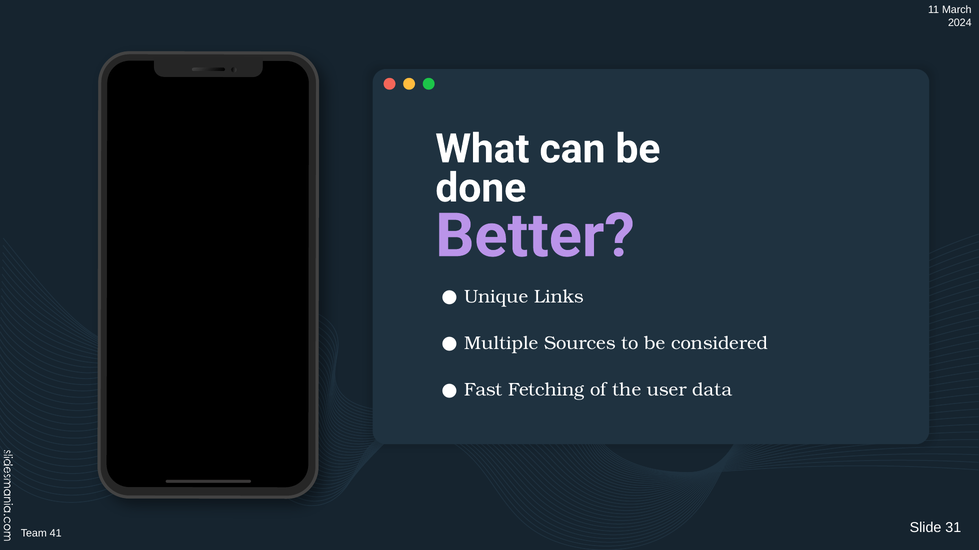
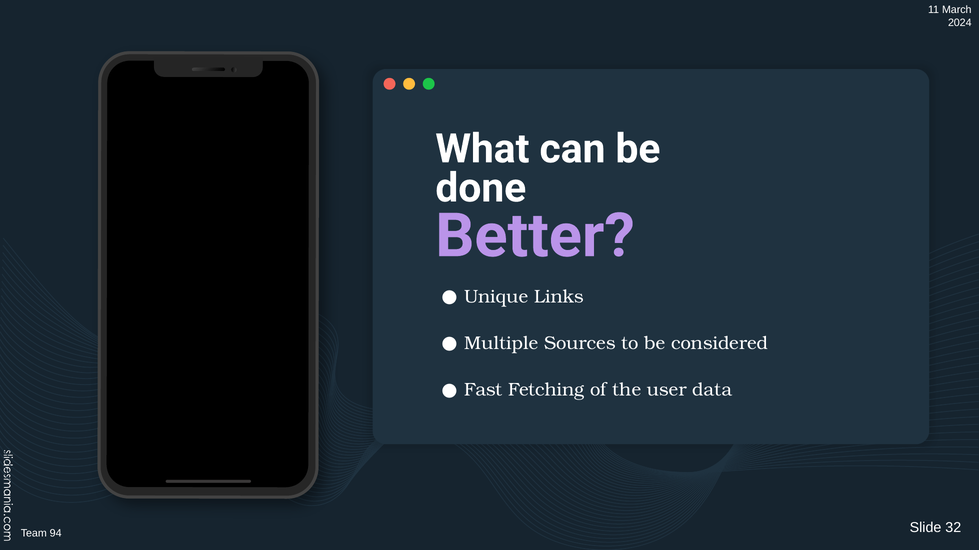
31: 31 -> 32
41: 41 -> 94
